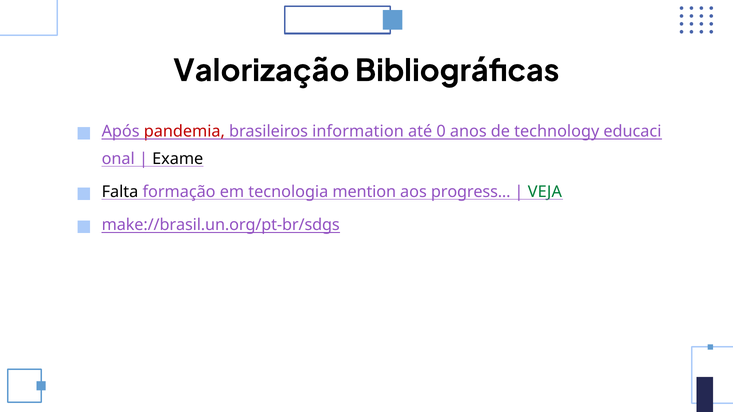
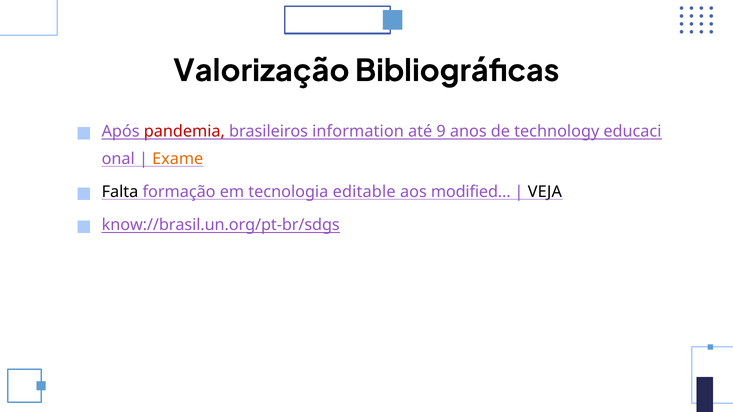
0: 0 -> 9
Exame colour: black -> orange
mention: mention -> editable
progress: progress -> modified
VEJA colour: green -> black
make://brasil.un.org/pt-br/sdgs: make://brasil.un.org/pt-br/sdgs -> know://brasil.un.org/pt-br/sdgs
